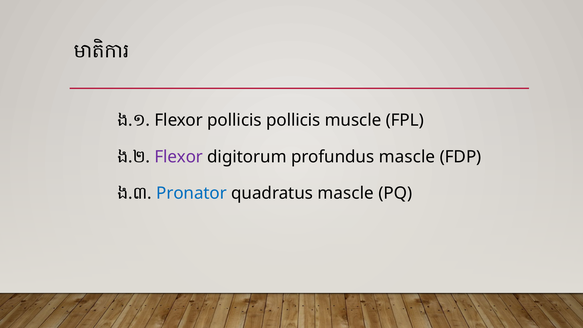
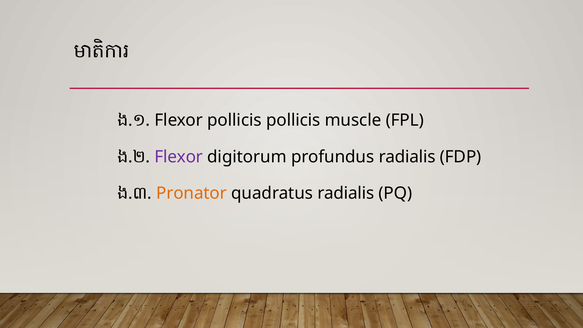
profundus mascle: mascle -> radialis
Pronator colour: blue -> orange
quadratus mascle: mascle -> radialis
